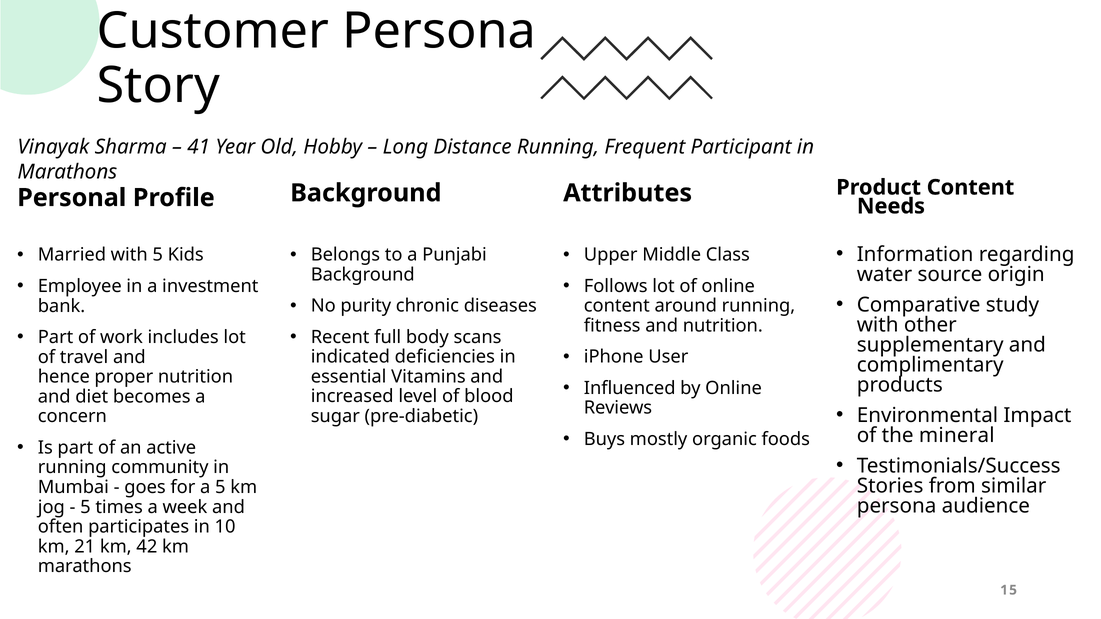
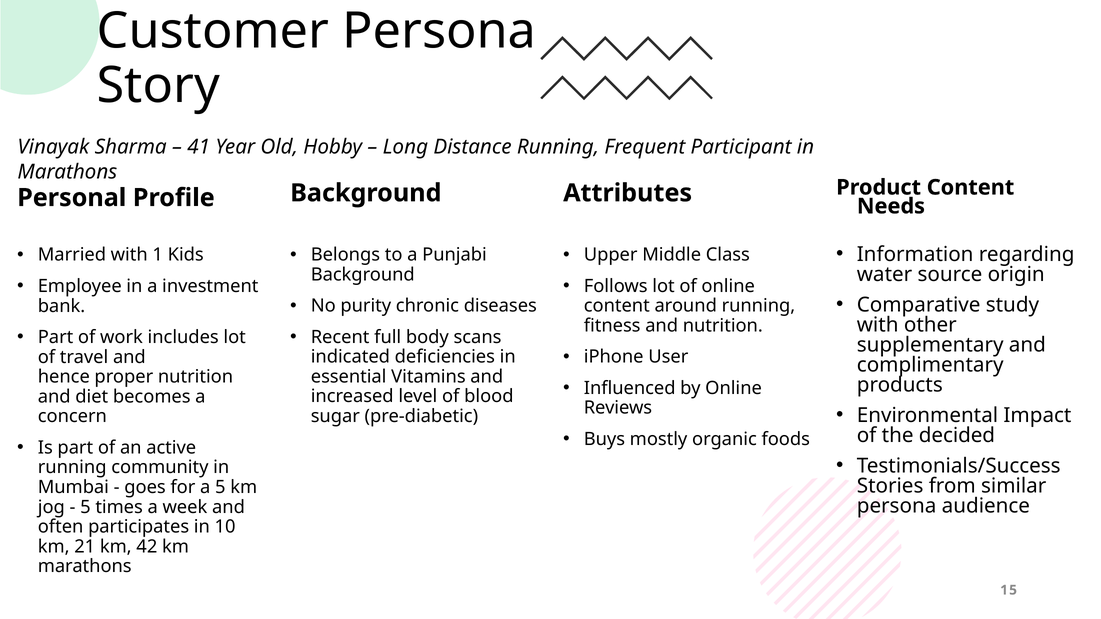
with 5: 5 -> 1
mineral: mineral -> decided
